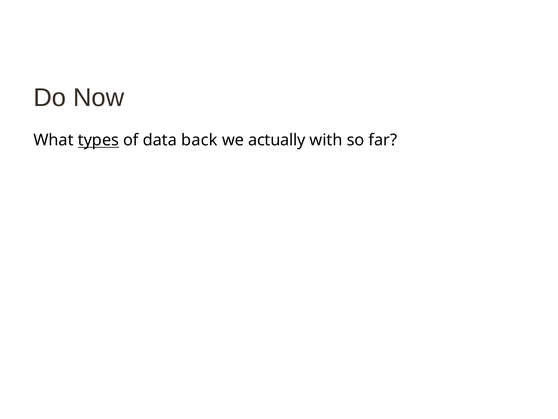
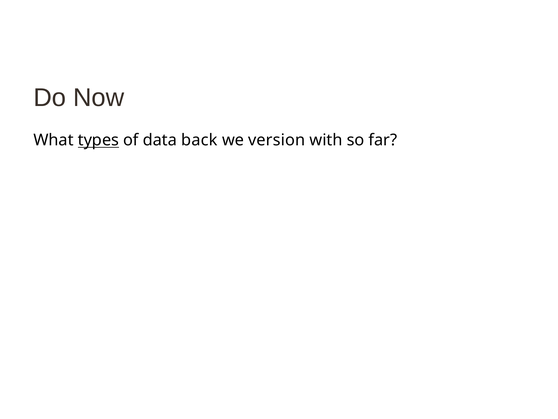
actually: actually -> version
